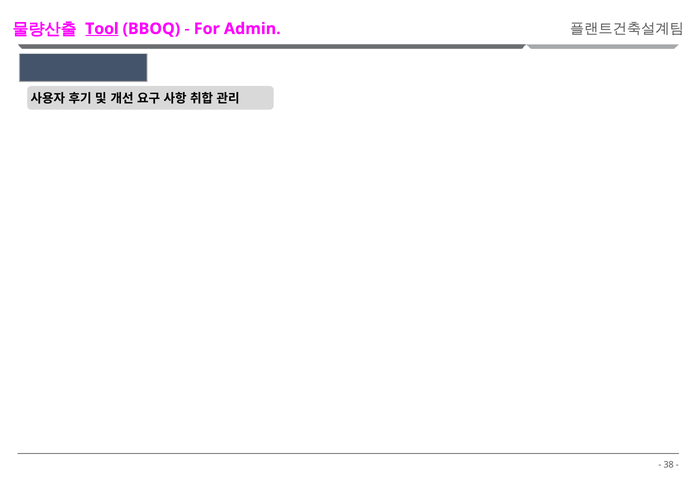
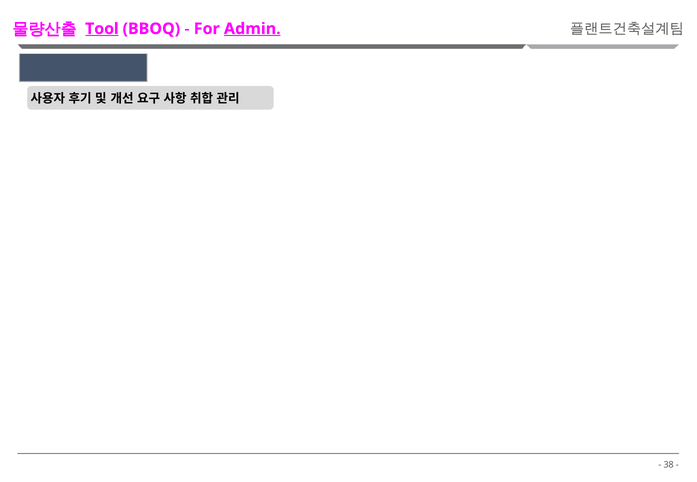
Admin underline: none -> present
